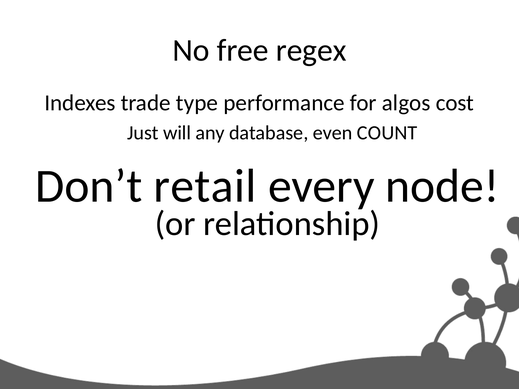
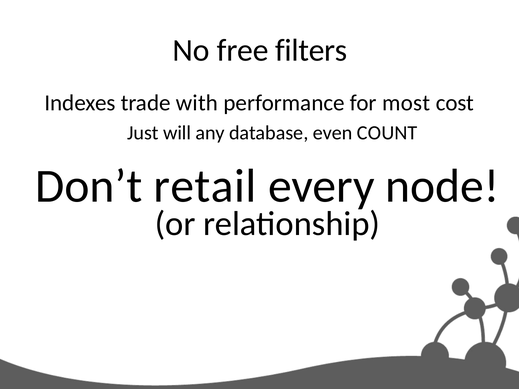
regex: regex -> filters
type: type -> with
algos: algos -> most
